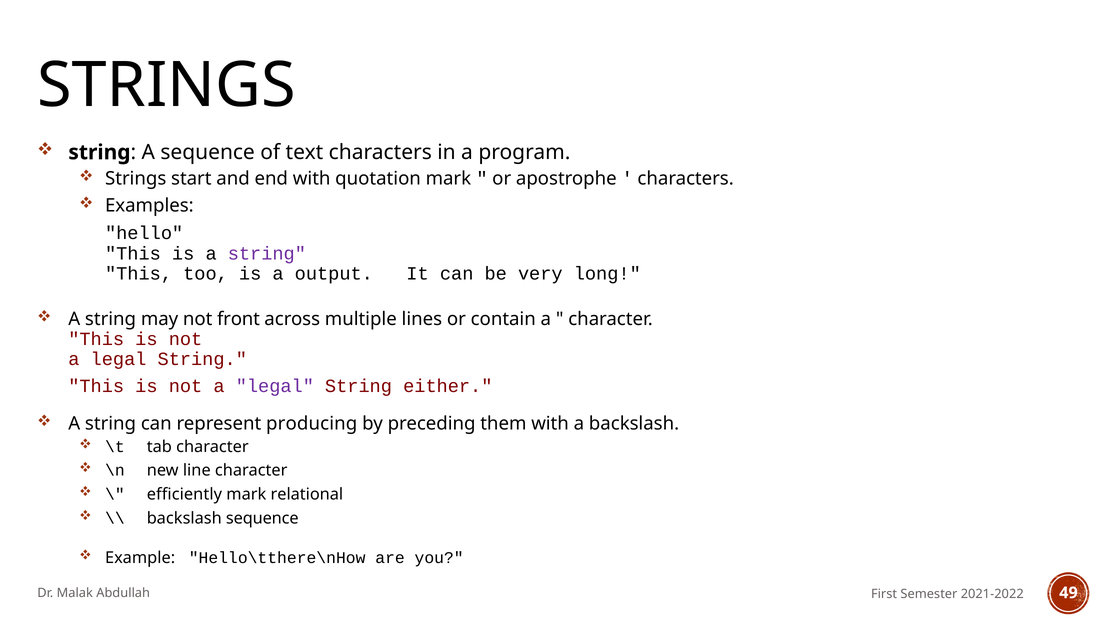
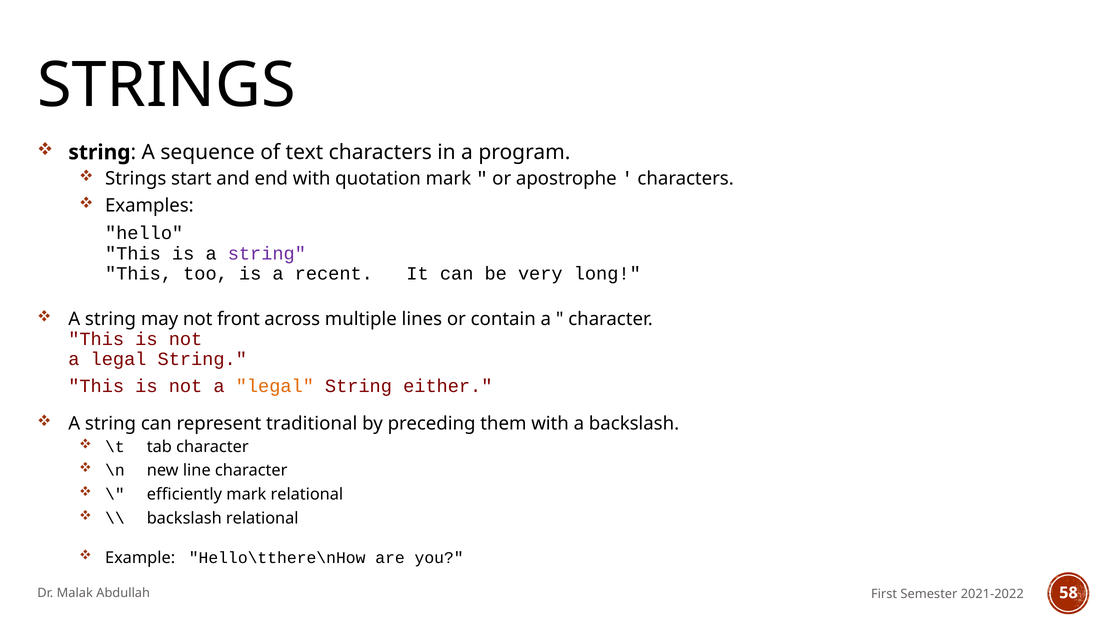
output: output -> recent
legal at (275, 386) colour: purple -> orange
producing: producing -> traditional
backslash sequence: sequence -> relational
49: 49 -> 58
